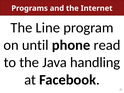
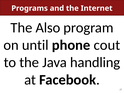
Line: Line -> Also
read: read -> cout
